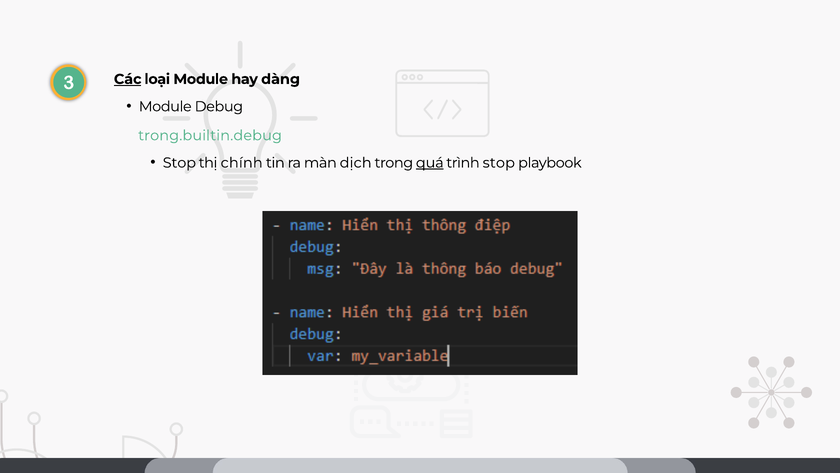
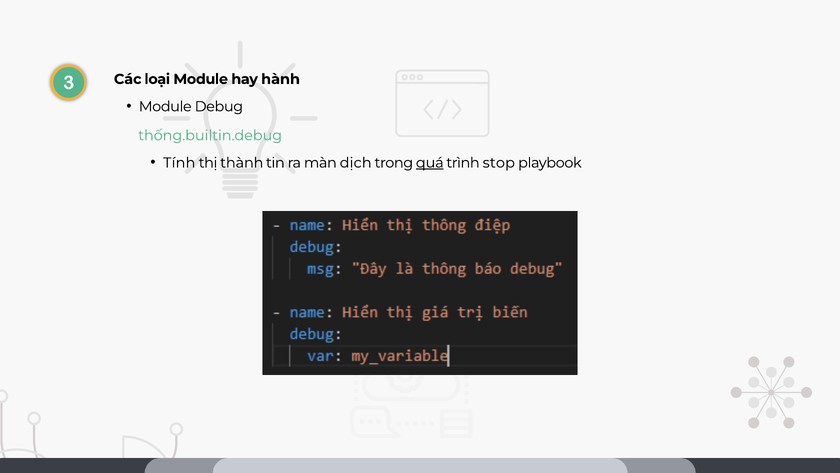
Các underline: present -> none
dàng: dàng -> hành
trong.builtin.debug: trong.builtin.debug -> thống.builtin.debug
Stop at (179, 163): Stop -> Tính
chính: chính -> thành
